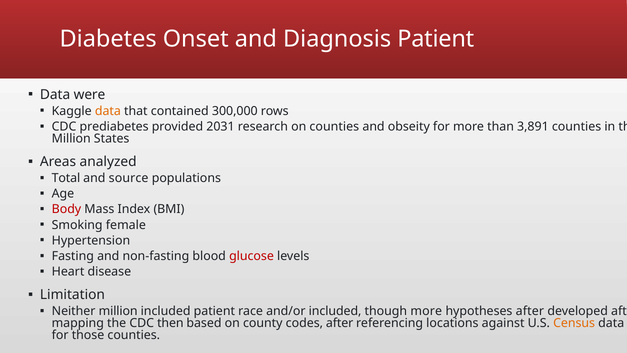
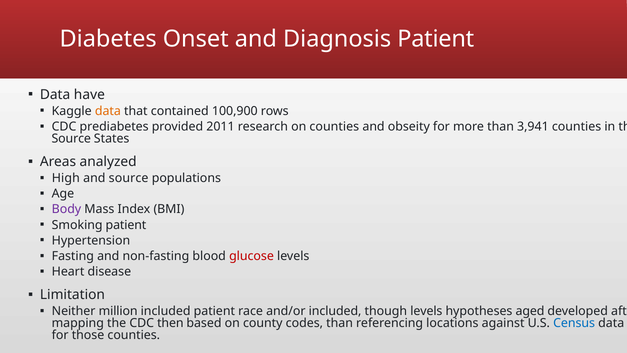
were: were -> have
300,000: 300,000 -> 100,900
2031: 2031 -> 2011
3,891: 3,891 -> 3,941
Million at (71, 139): Million -> Source
Total: Total -> High
Body colour: red -> purple
Smoking female: female -> patient
though more: more -> levels
hypotheses after: after -> aged
codes after: after -> than
Census colour: orange -> blue
